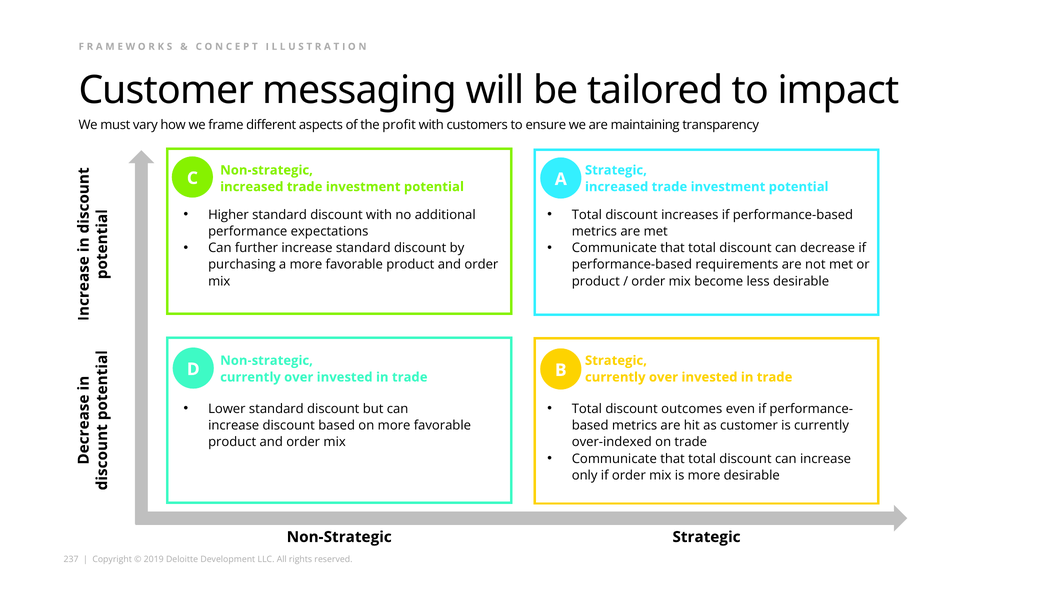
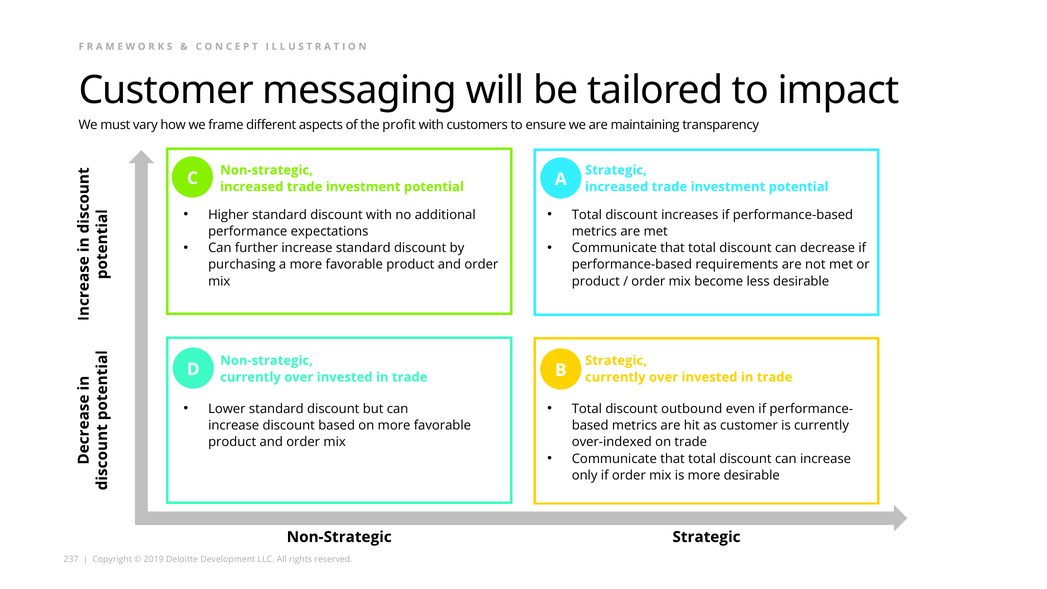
outcomes: outcomes -> outbound
